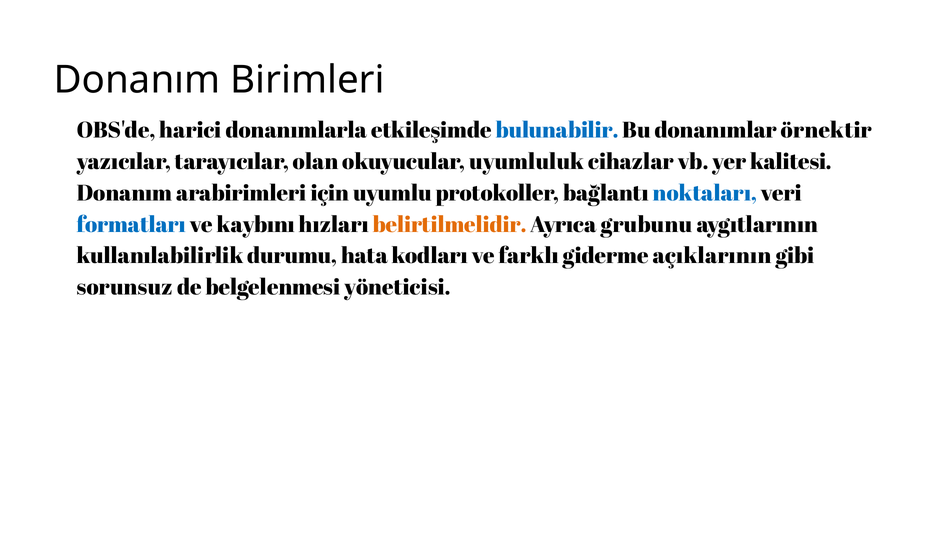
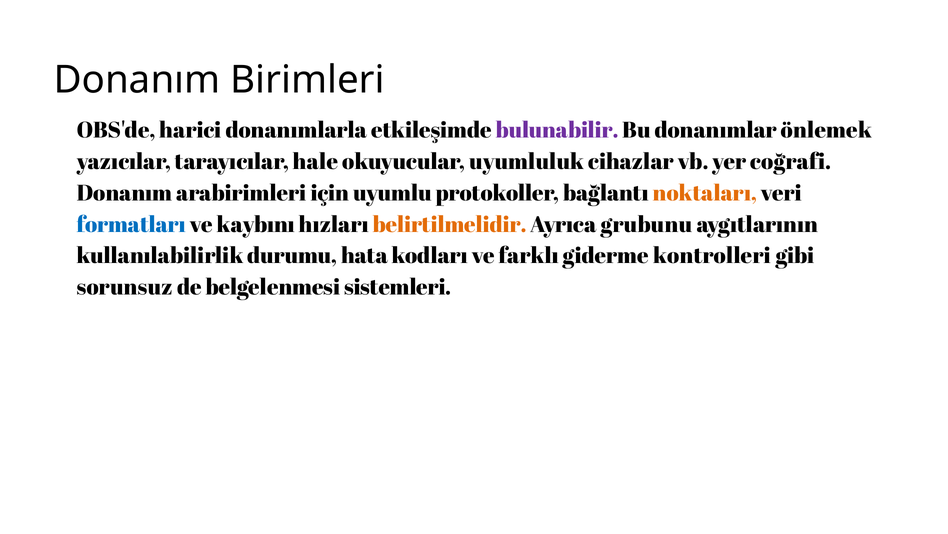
bulunabilir colour: blue -> purple
örnektir: örnektir -> önlemek
olan: olan -> hale
kalitesi: kalitesi -> coğrafi
noktaları colour: blue -> orange
açıklarının: açıklarının -> kontrolleri
yöneticisi: yöneticisi -> sistemleri
